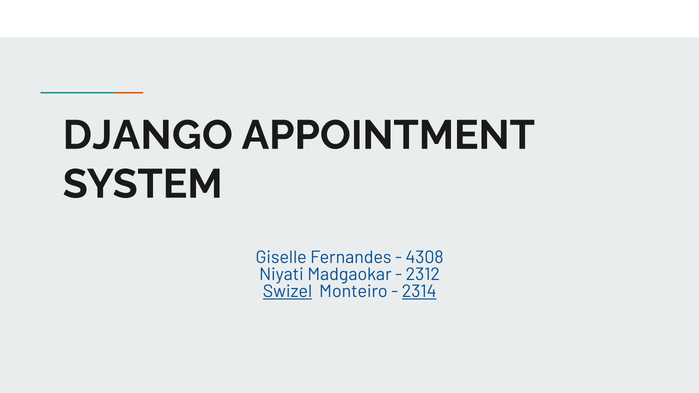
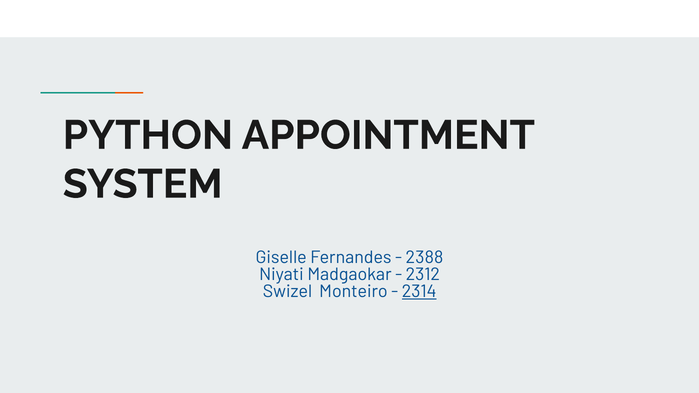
DJANGO: DJANGO -> PYTHON
4308: 4308 -> 2388
Swizel underline: present -> none
